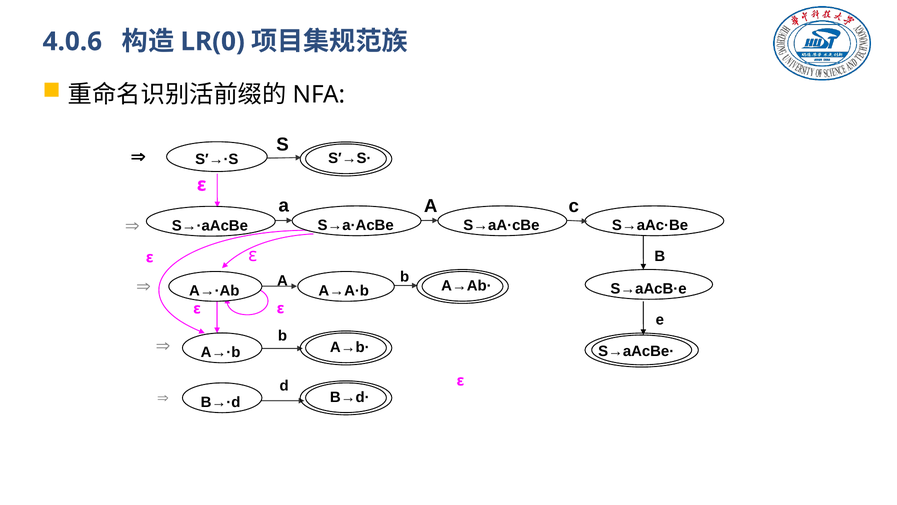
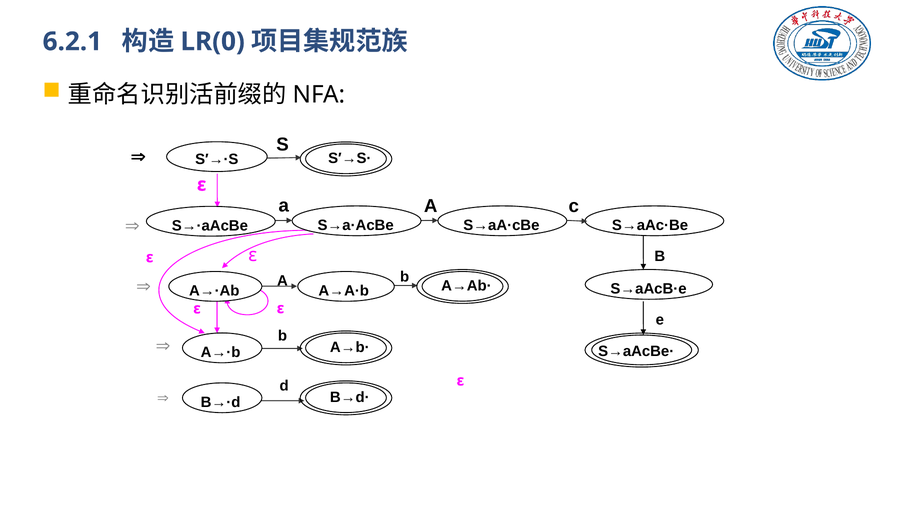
4.0.6: 4.0.6 -> 6.2.1
